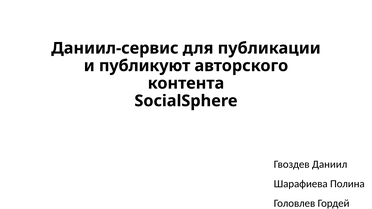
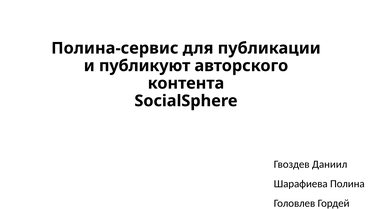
Даниил-сервис: Даниил-сервис -> Полина-сервис
